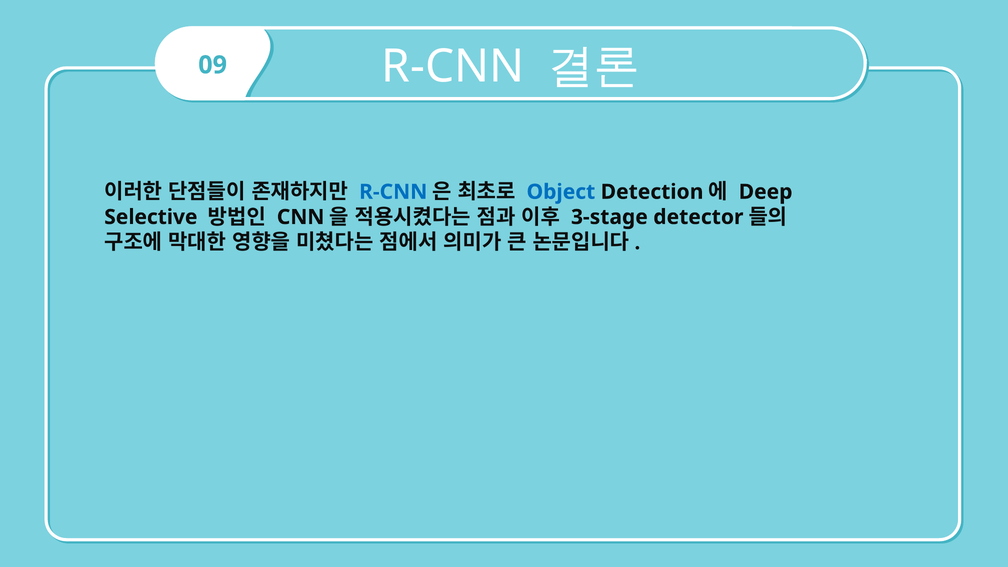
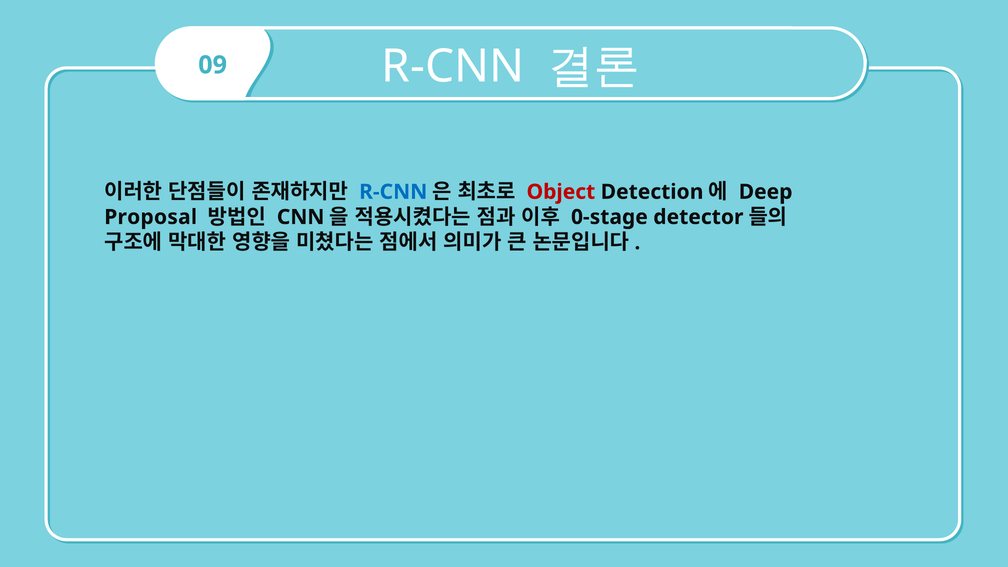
Object colour: blue -> red
Selective: Selective -> Proposal
3-stage: 3-stage -> 0-stage
